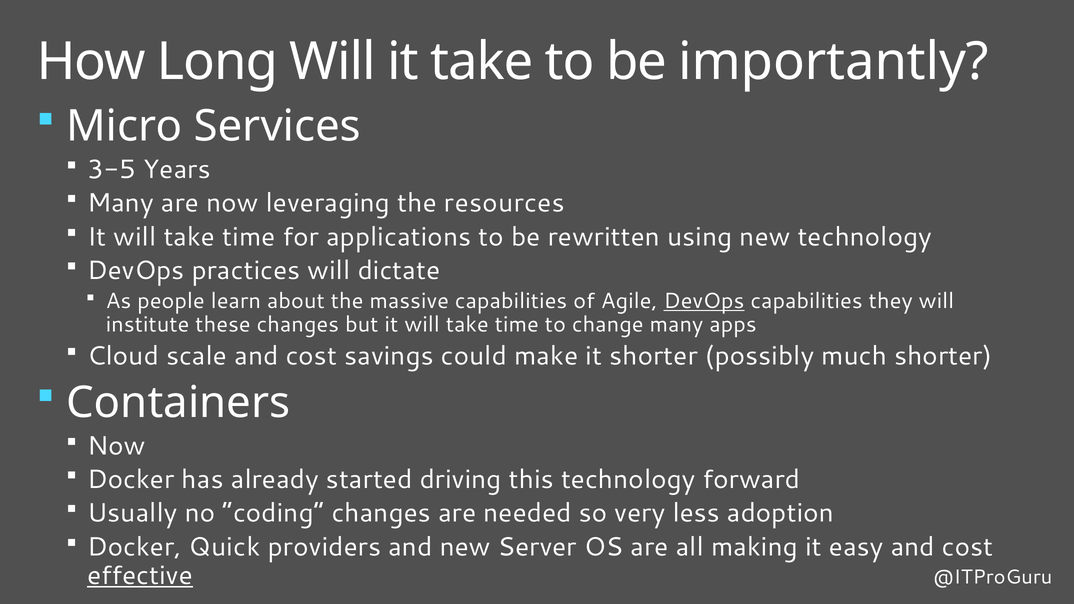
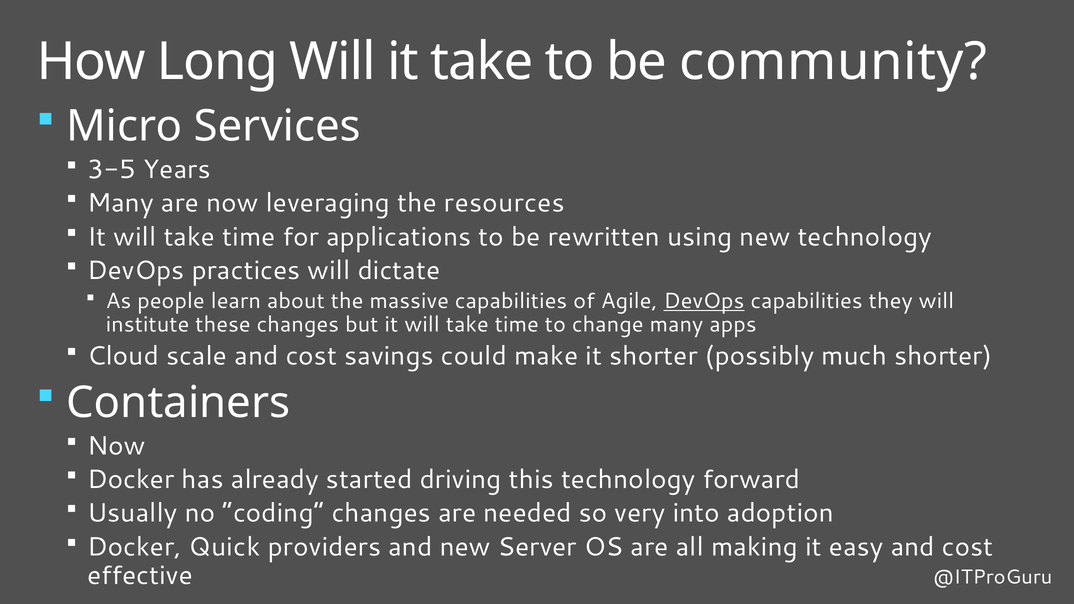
importantly: importantly -> community
less: less -> into
effective underline: present -> none
